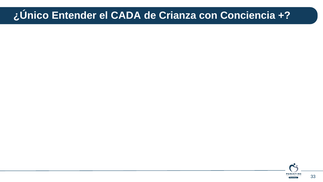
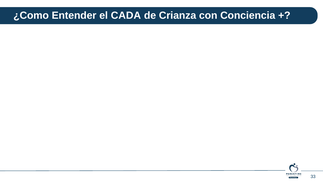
¿Único: ¿Único -> ¿Como
